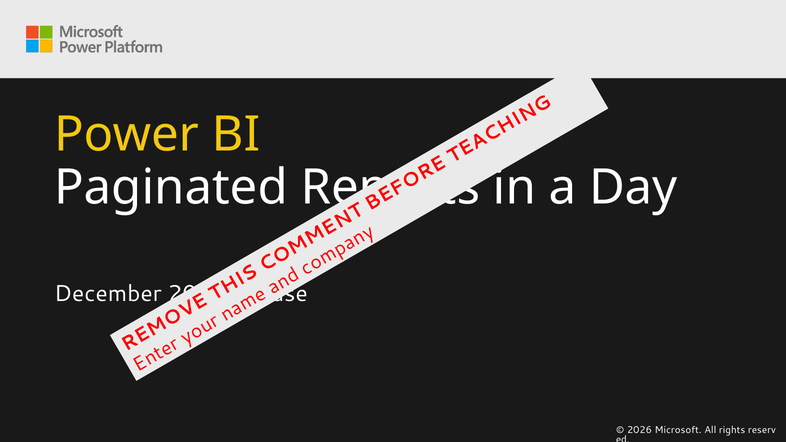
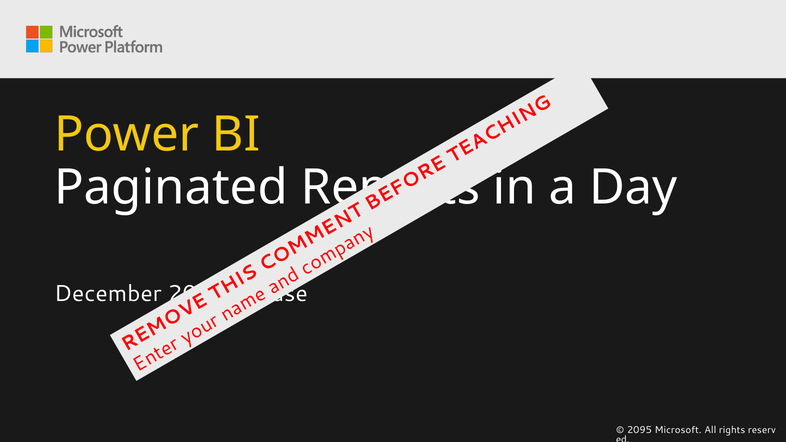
2026: 2026 -> 2095
